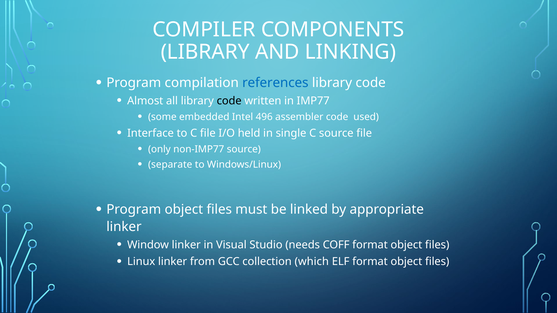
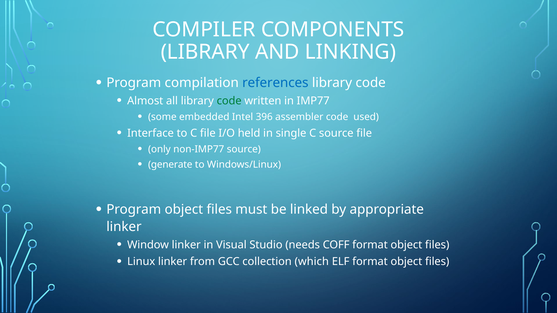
code at (229, 101) colour: black -> green
496: 496 -> 396
separate: separate -> generate
